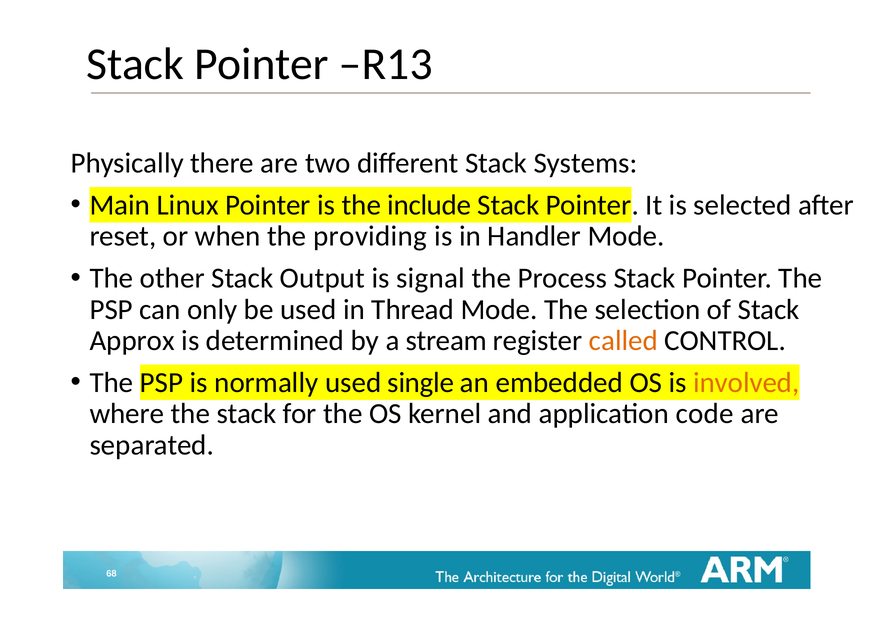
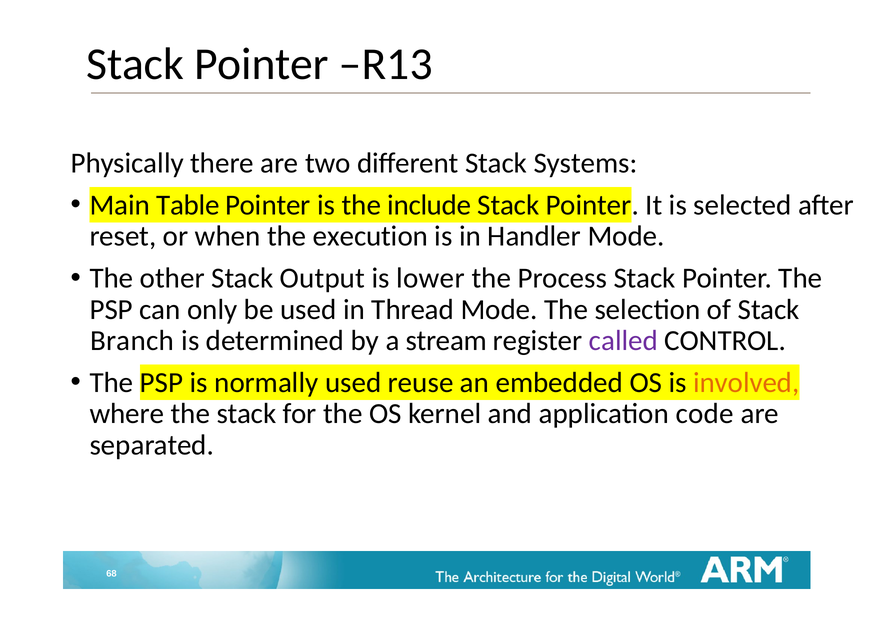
Linux: Linux -> Table
providing: providing -> execution
signal: signal -> lower
Approx: Approx -> Branch
called colour: orange -> purple
single: single -> reuse
